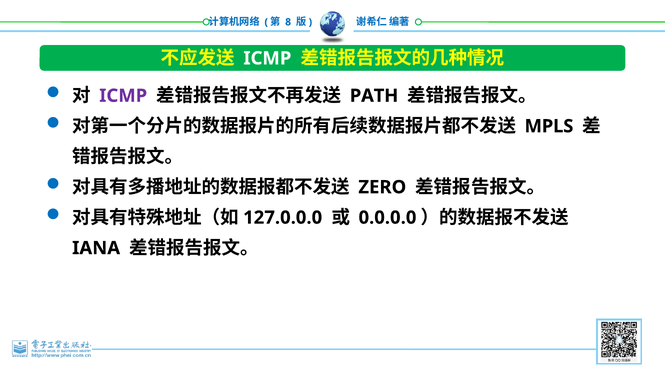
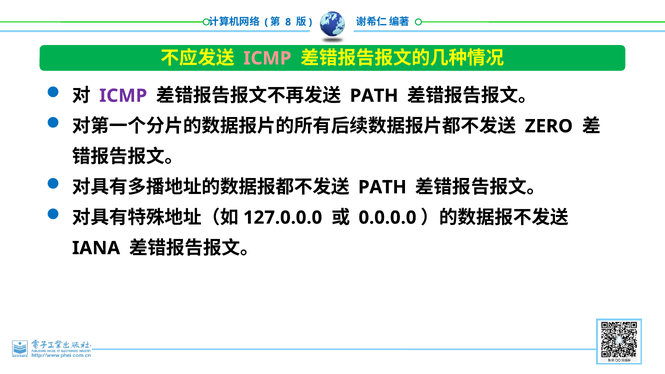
ICMP at (267, 58) colour: white -> pink
MPLS: MPLS -> ZERO
ZERO at (382, 187): ZERO -> PATH
